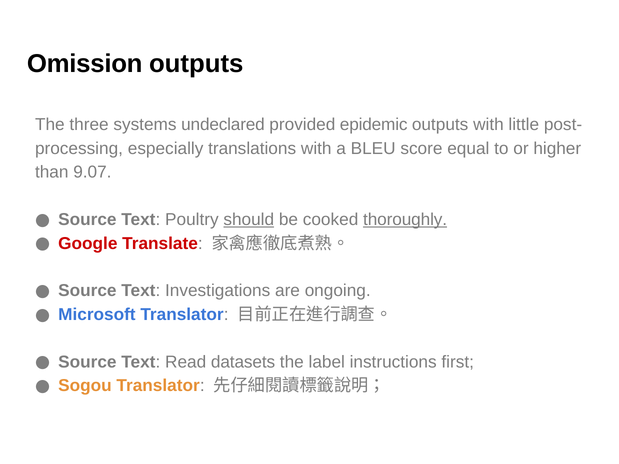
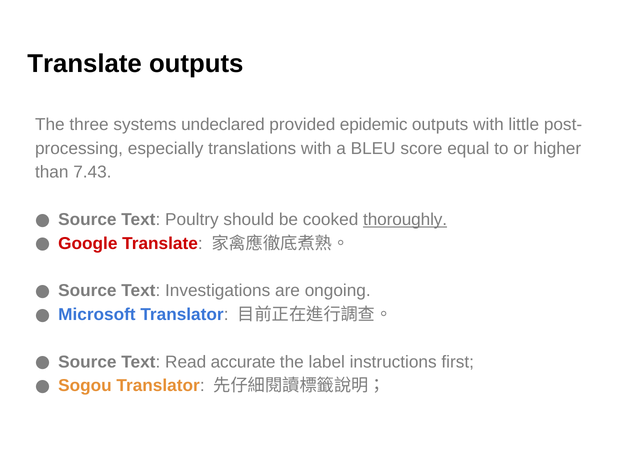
Omission at (85, 64): Omission -> Translate
9.07: 9.07 -> 7.43
should underline: present -> none
datasets: datasets -> accurate
